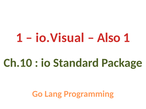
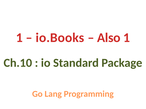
io.Visual: io.Visual -> io.Books
